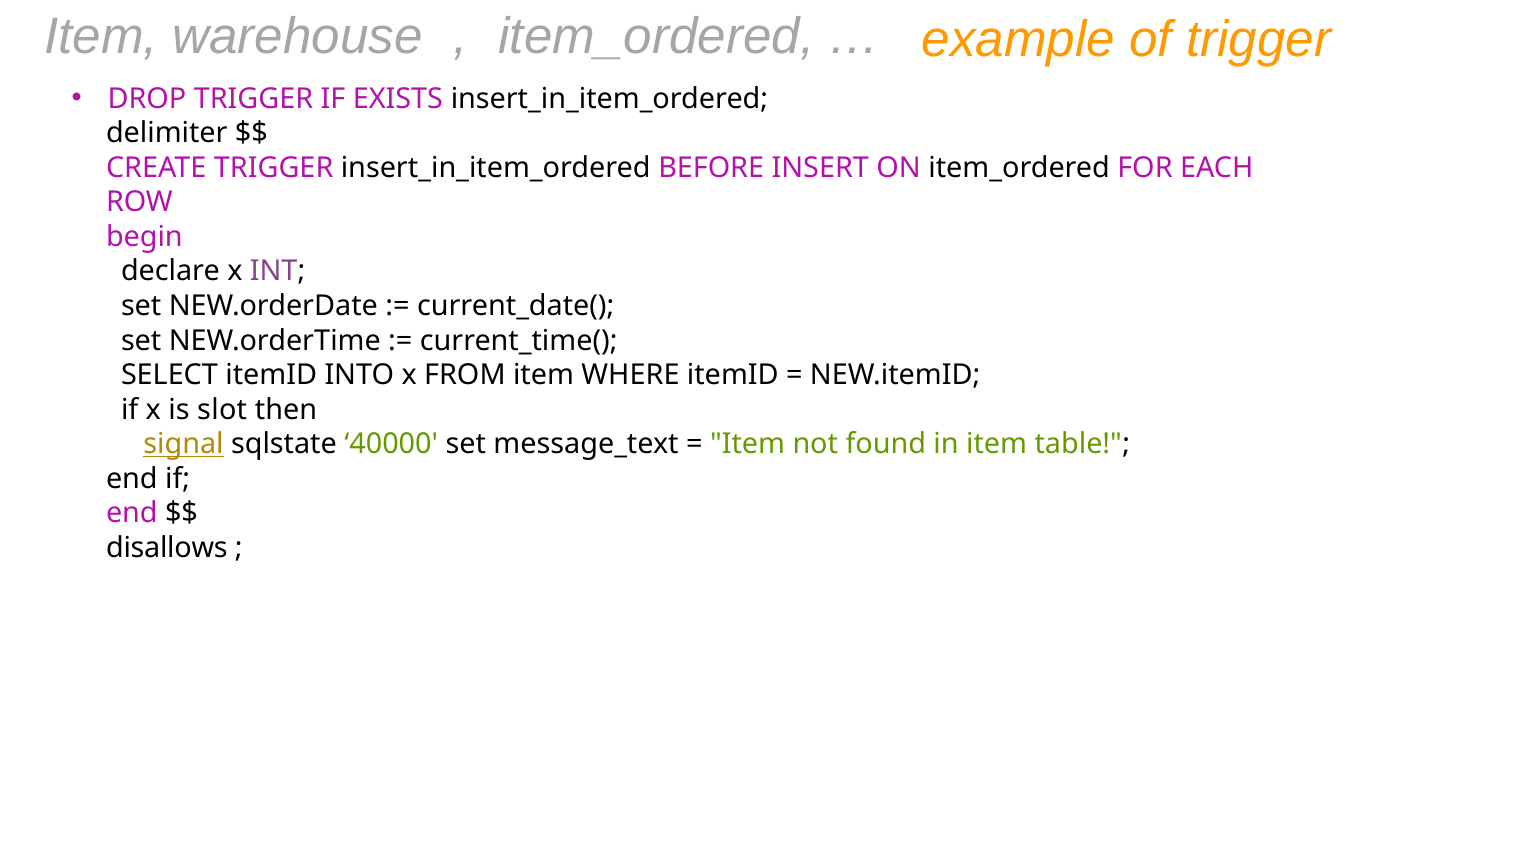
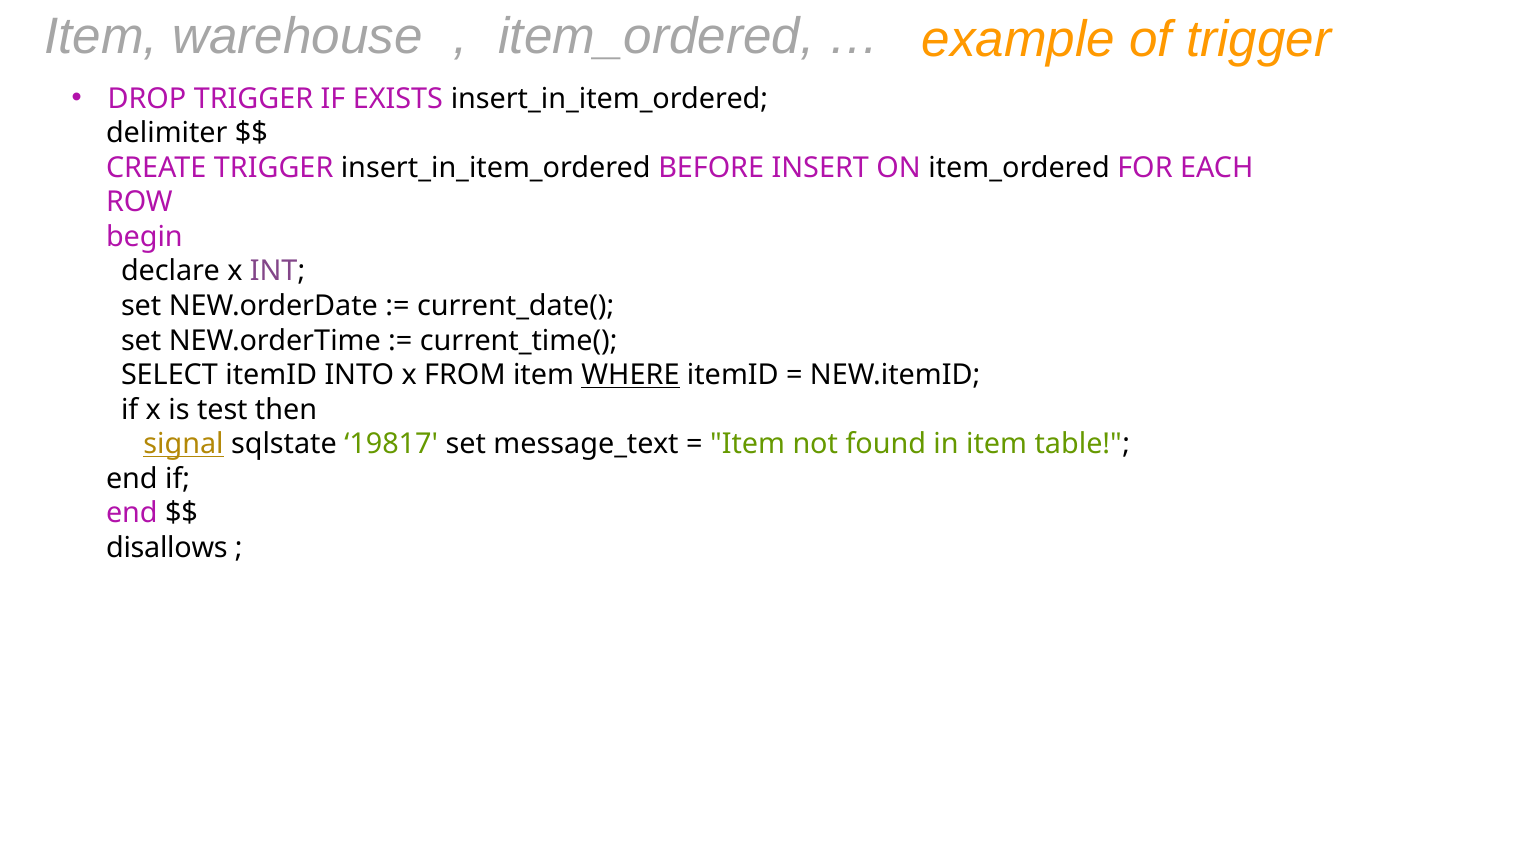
WHERE underline: none -> present
slot: slot -> test
40000: 40000 -> 19817
